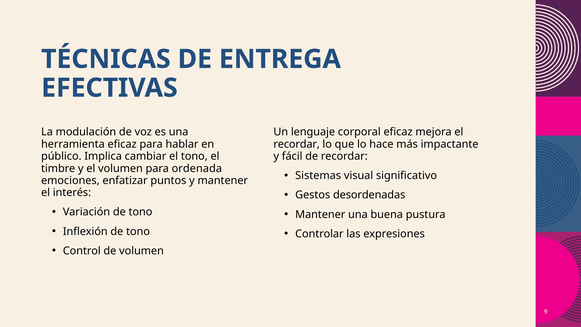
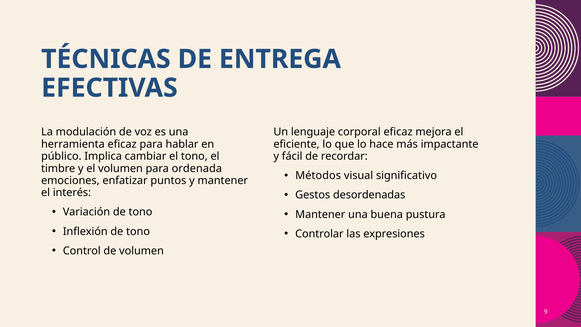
recordar at (297, 144): recordar -> eficiente
Sistemas: Sistemas -> Métodos
